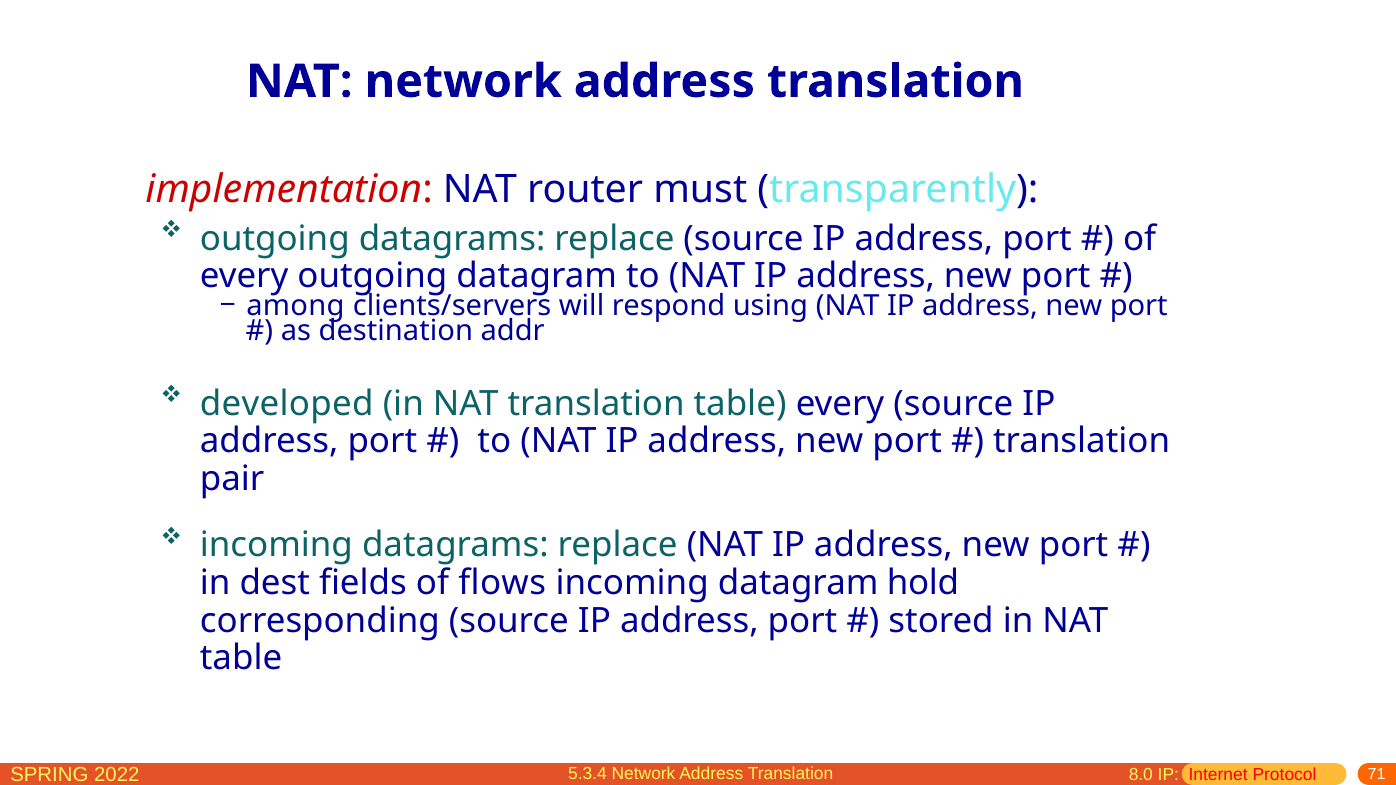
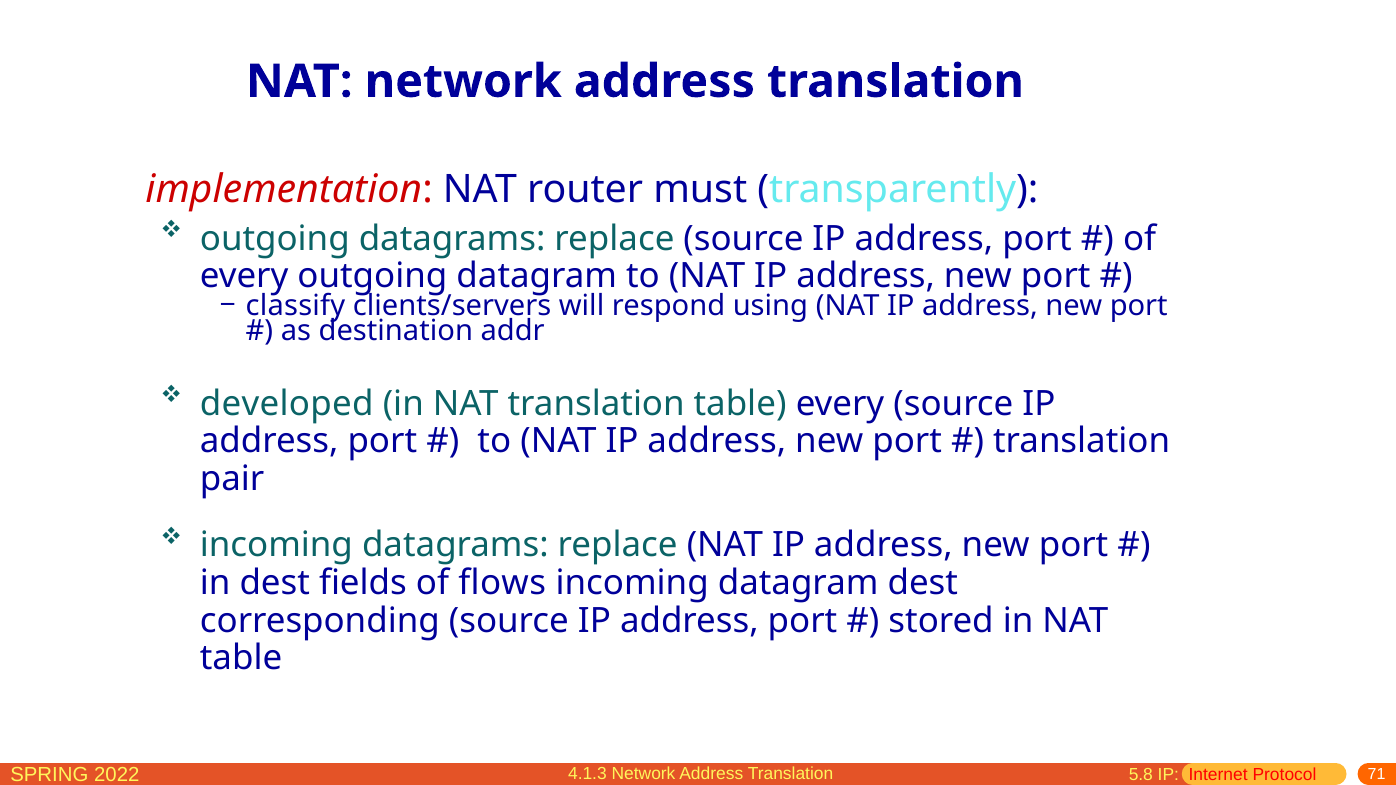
among: among -> classify
datagram hold: hold -> dest
5.3.4: 5.3.4 -> 4.1.3
8.0: 8.0 -> 5.8
